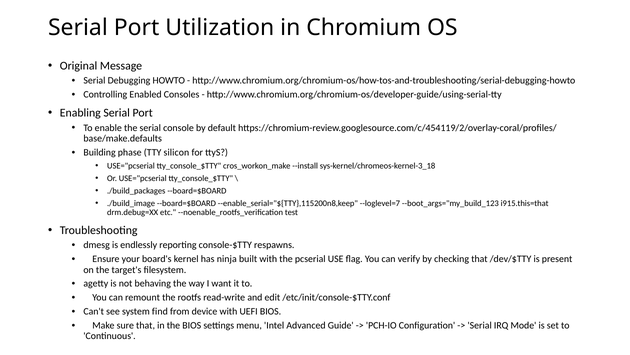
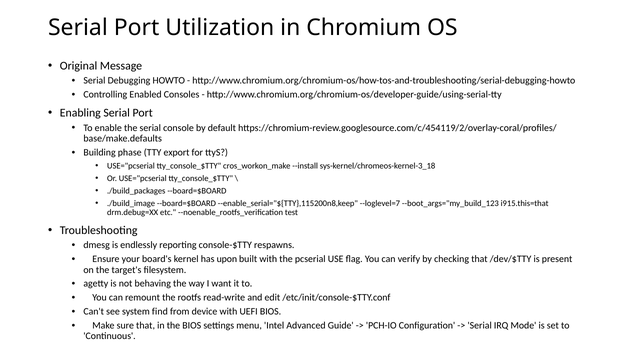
silicon: silicon -> export
ninja: ninja -> upon
